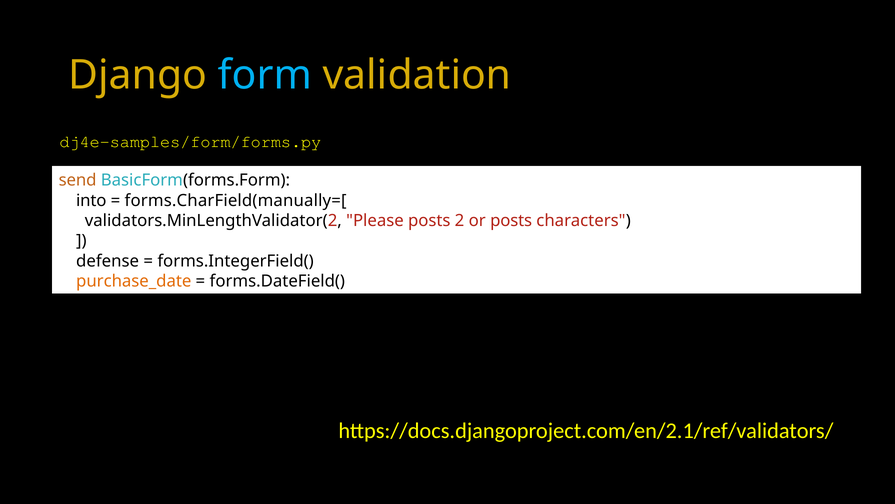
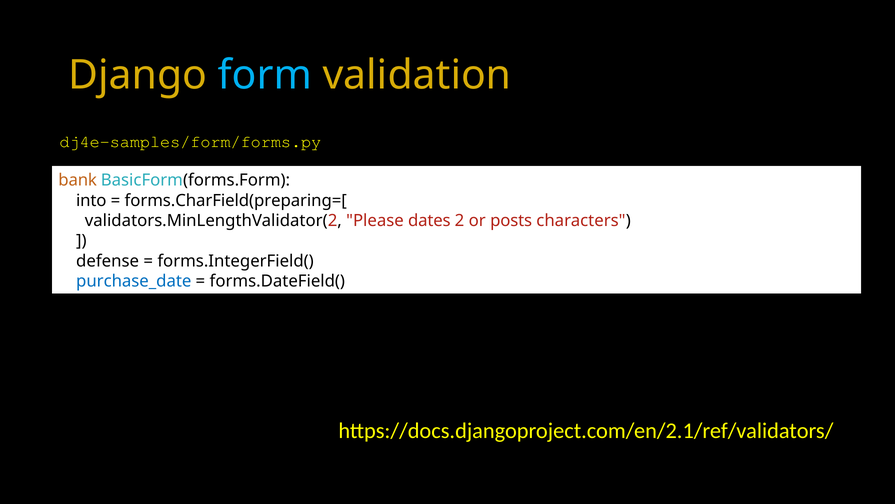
send: send -> bank
forms.CharField(manually=[: forms.CharField(manually=[ -> forms.CharField(preparing=[
Please posts: posts -> dates
purchase_date colour: orange -> blue
